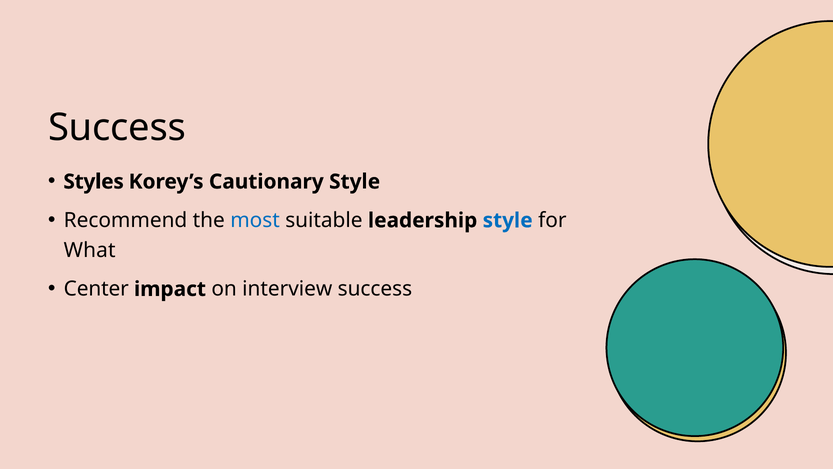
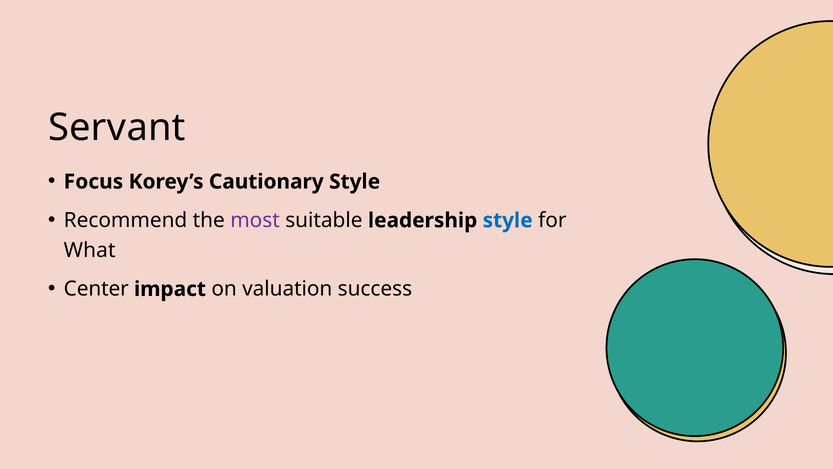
Success at (117, 128): Success -> Servant
Styles: Styles -> Focus
most colour: blue -> purple
interview: interview -> valuation
